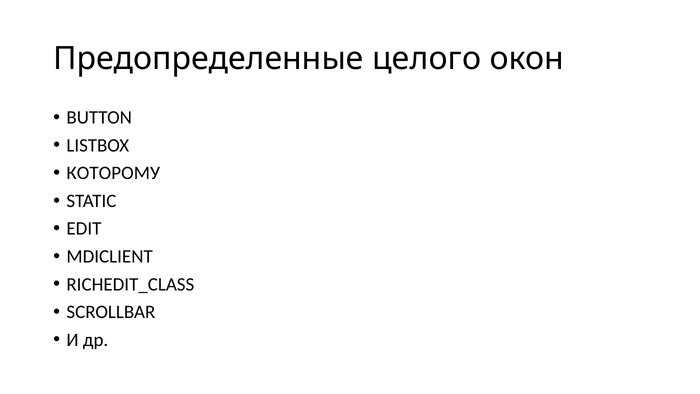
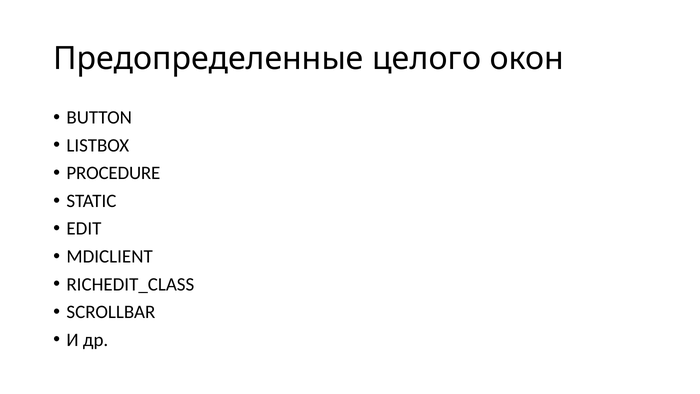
КОТОРОМУ: КОТОРОМУ -> PROCEDURE
